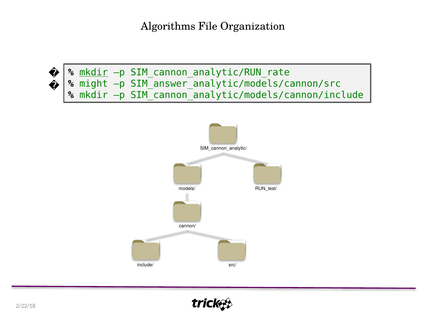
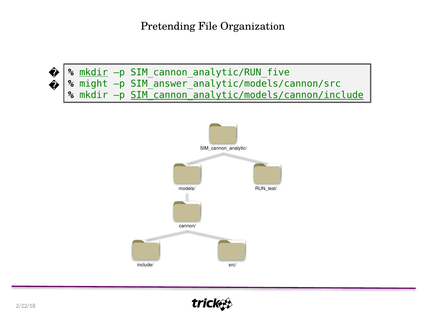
Algorithms: Algorithms -> Pretending
SIM_cannon_analytic/RUN_rate: SIM_cannon_analytic/RUN_rate -> SIM_cannon_analytic/RUN_five
SIM_cannon_analytic/models/cannon/include underline: none -> present
